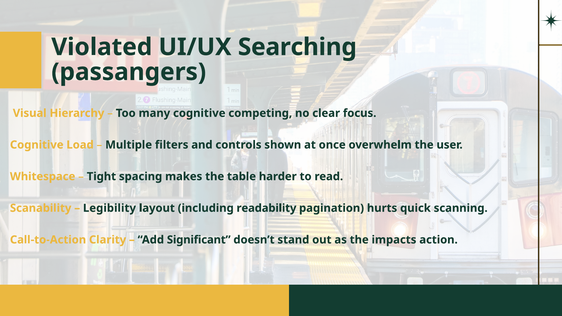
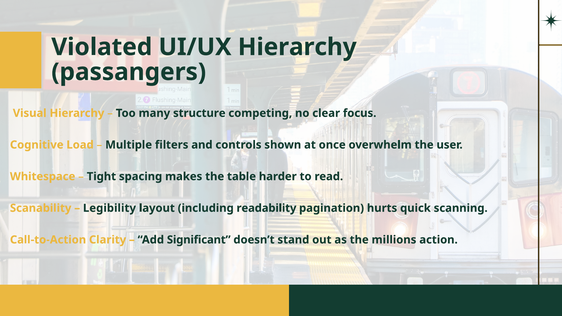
UI/UX Searching: Searching -> Hierarchy
many cognitive: cognitive -> structure
impacts: impacts -> millions
